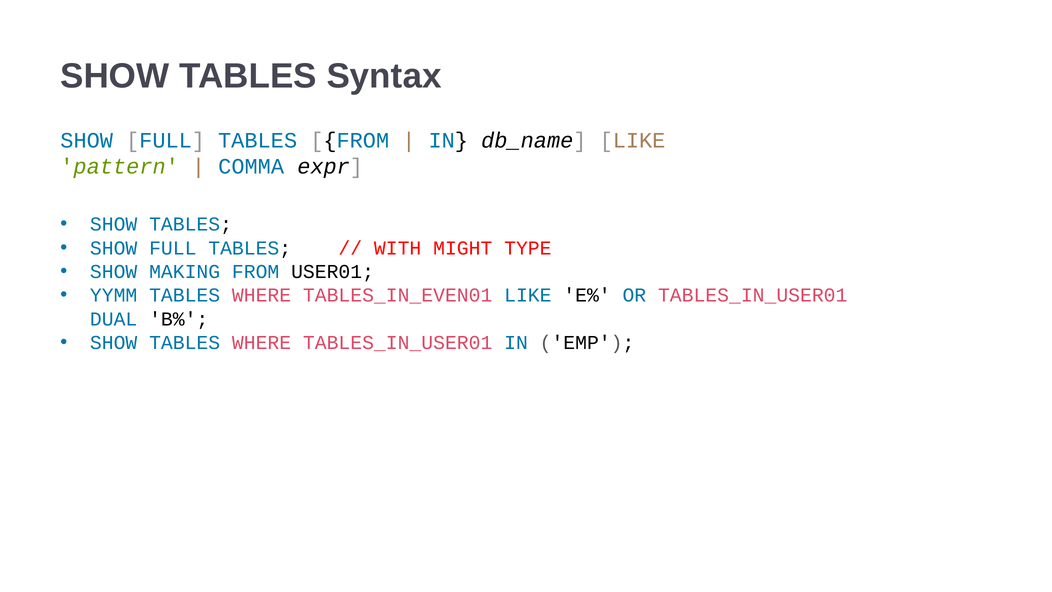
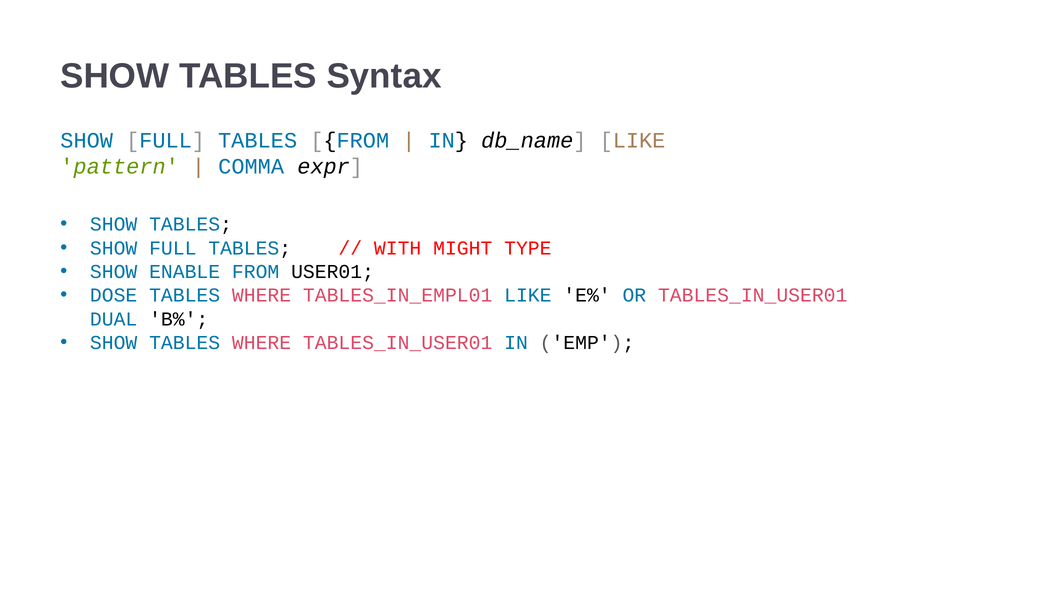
MAKING: MAKING -> ENABLE
YYMM: YYMM -> DOSE
TABLES_IN_EVEN01: TABLES_IN_EVEN01 -> TABLES_IN_EMPL01
